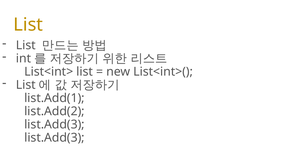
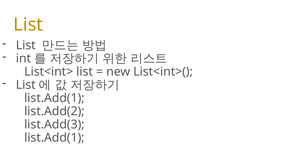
list.Add(3 at (54, 138): list.Add(3 -> list.Add(1
